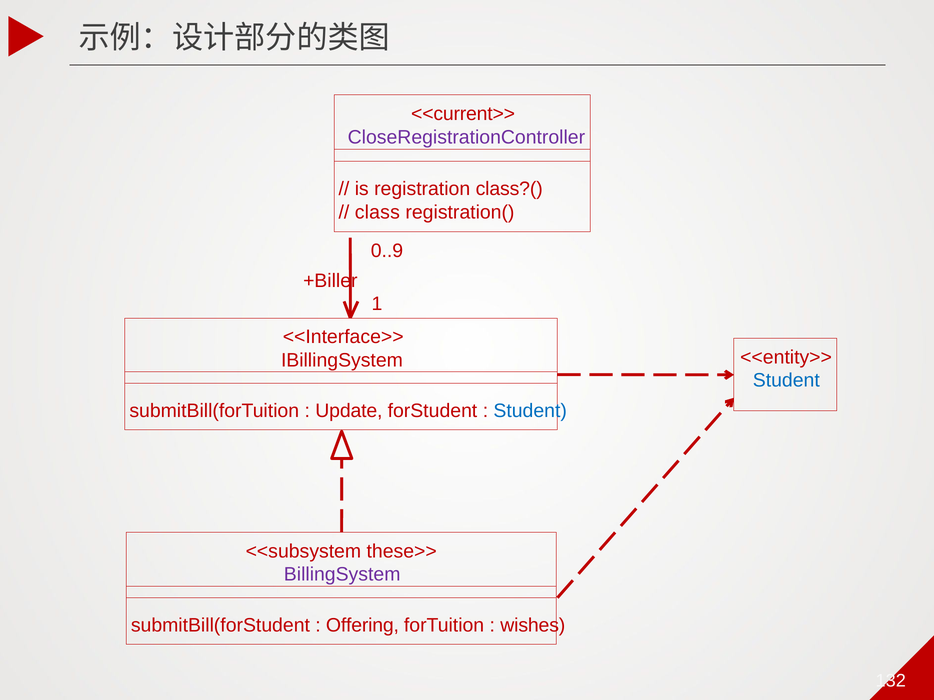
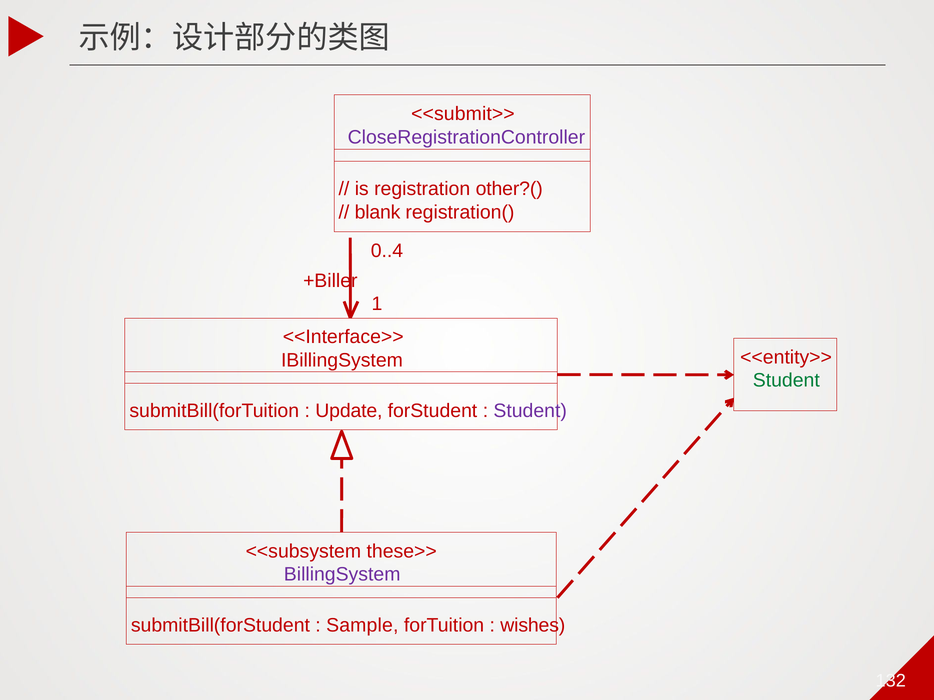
<<current>>: <<current>> -> <<submit>>
class?(: class?( -> other?(
class: class -> blank
0..9: 0..9 -> 0..4
Student at (786, 381) colour: blue -> green
Student at (530, 411) colour: blue -> purple
Offering: Offering -> Sample
